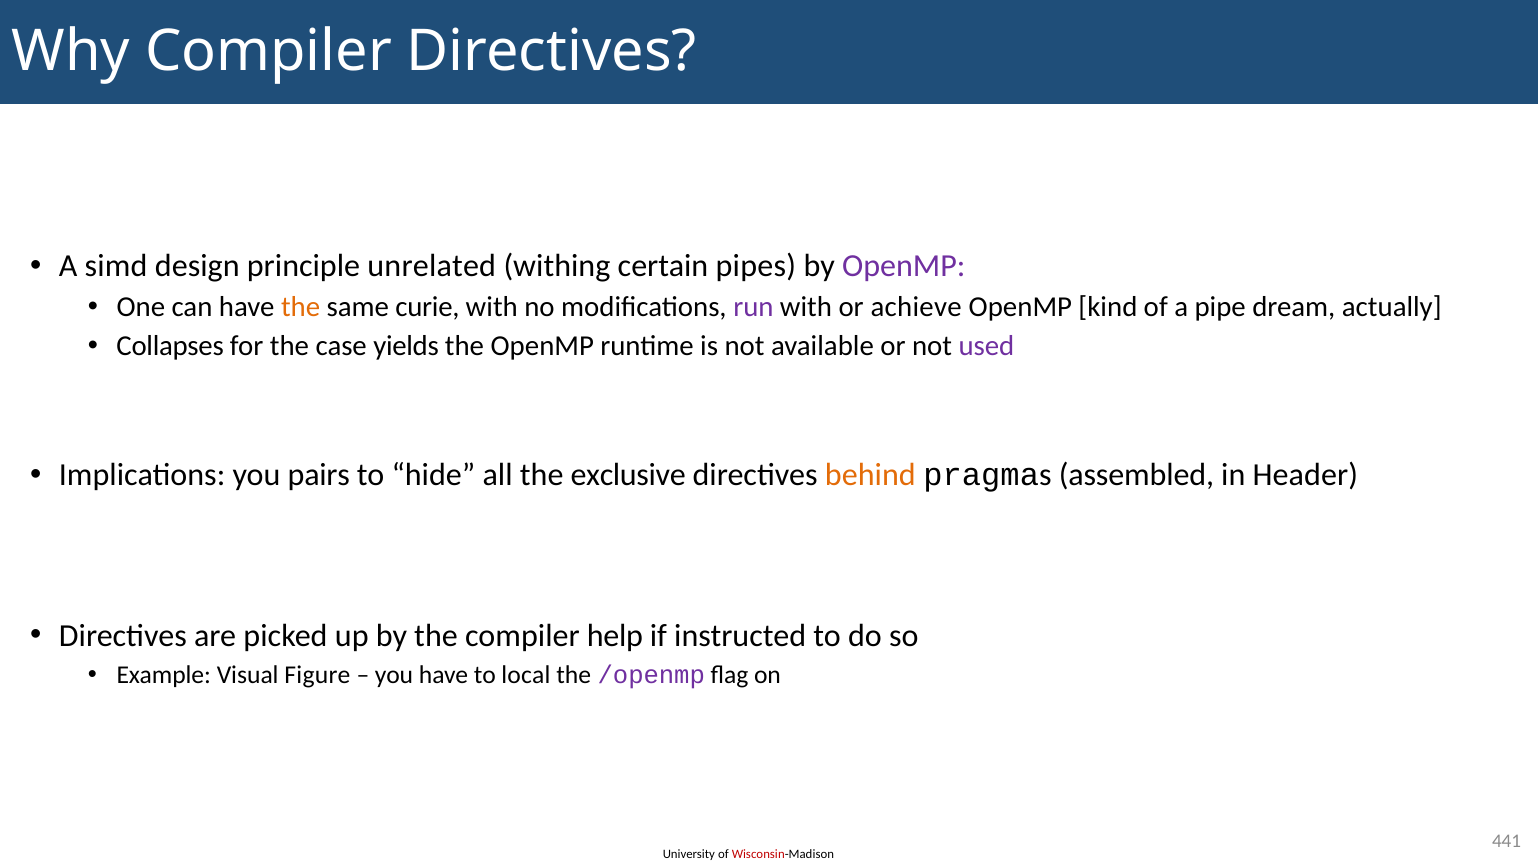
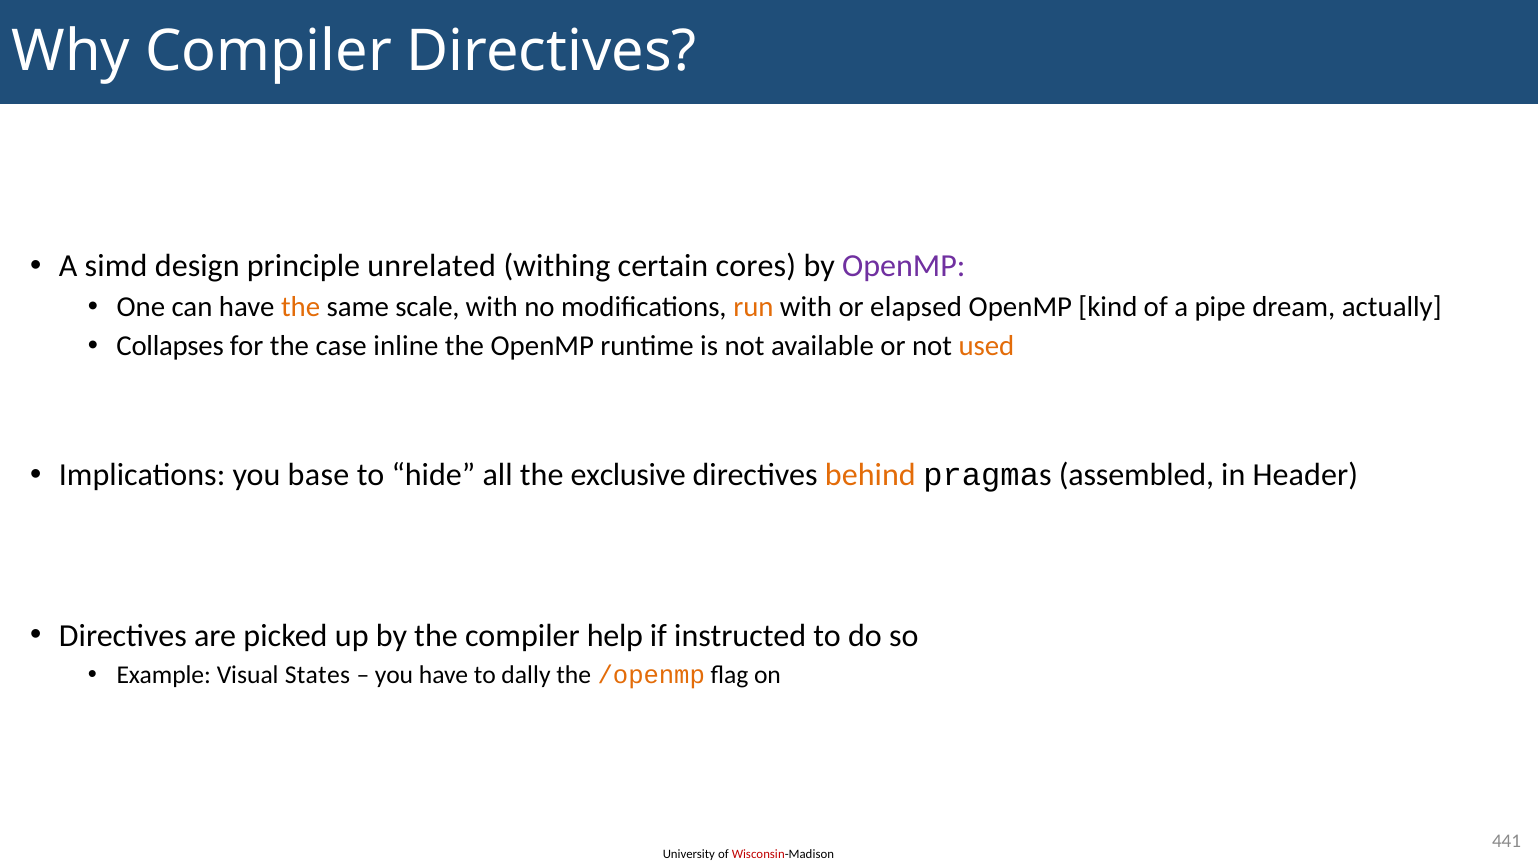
pipes: pipes -> cores
curie: curie -> scale
run colour: purple -> orange
achieve: achieve -> elapsed
yields: yields -> inline
used colour: purple -> orange
pairs: pairs -> base
Figure: Figure -> States
local: local -> dally
/openmp colour: purple -> orange
